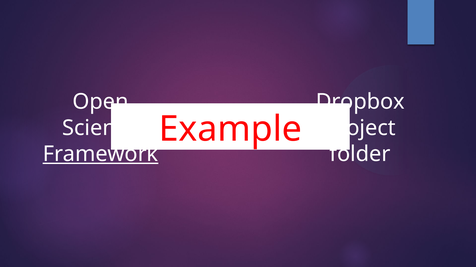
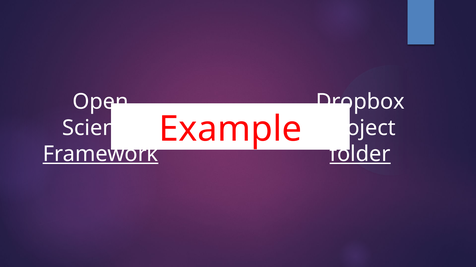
folder underline: none -> present
